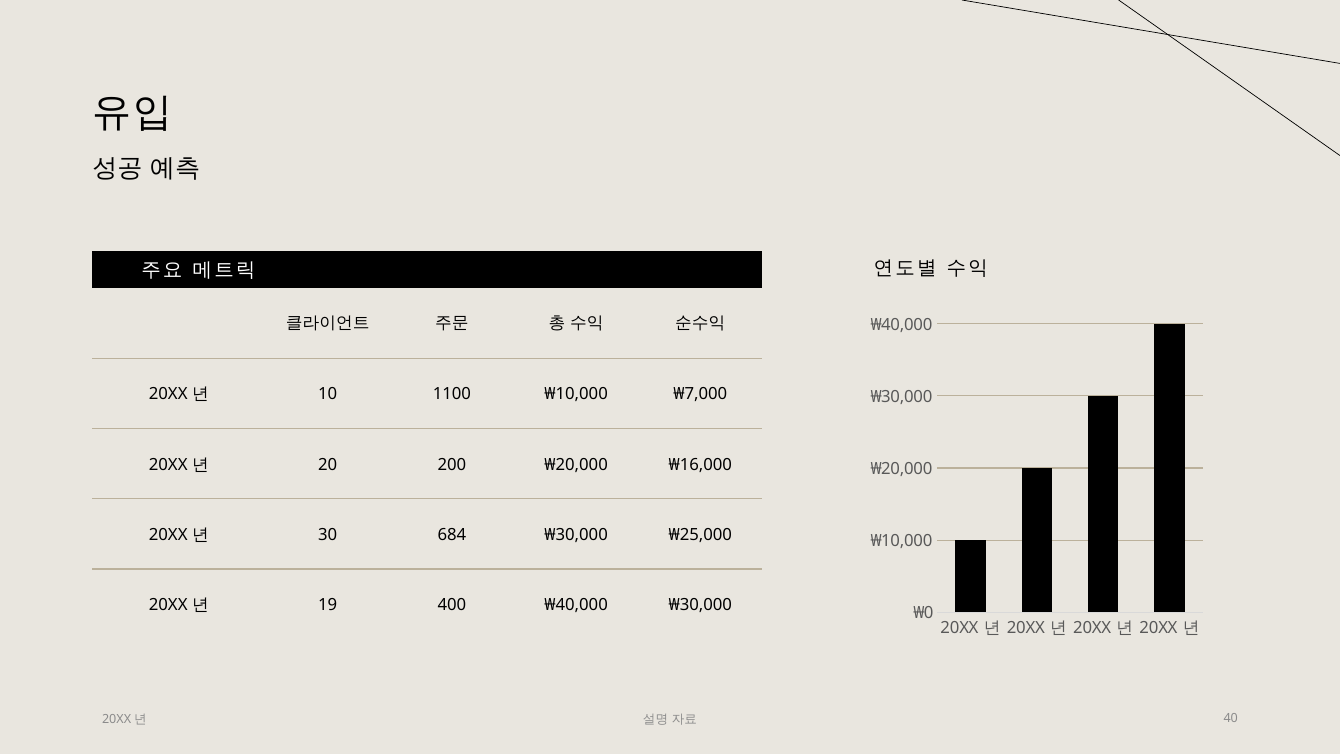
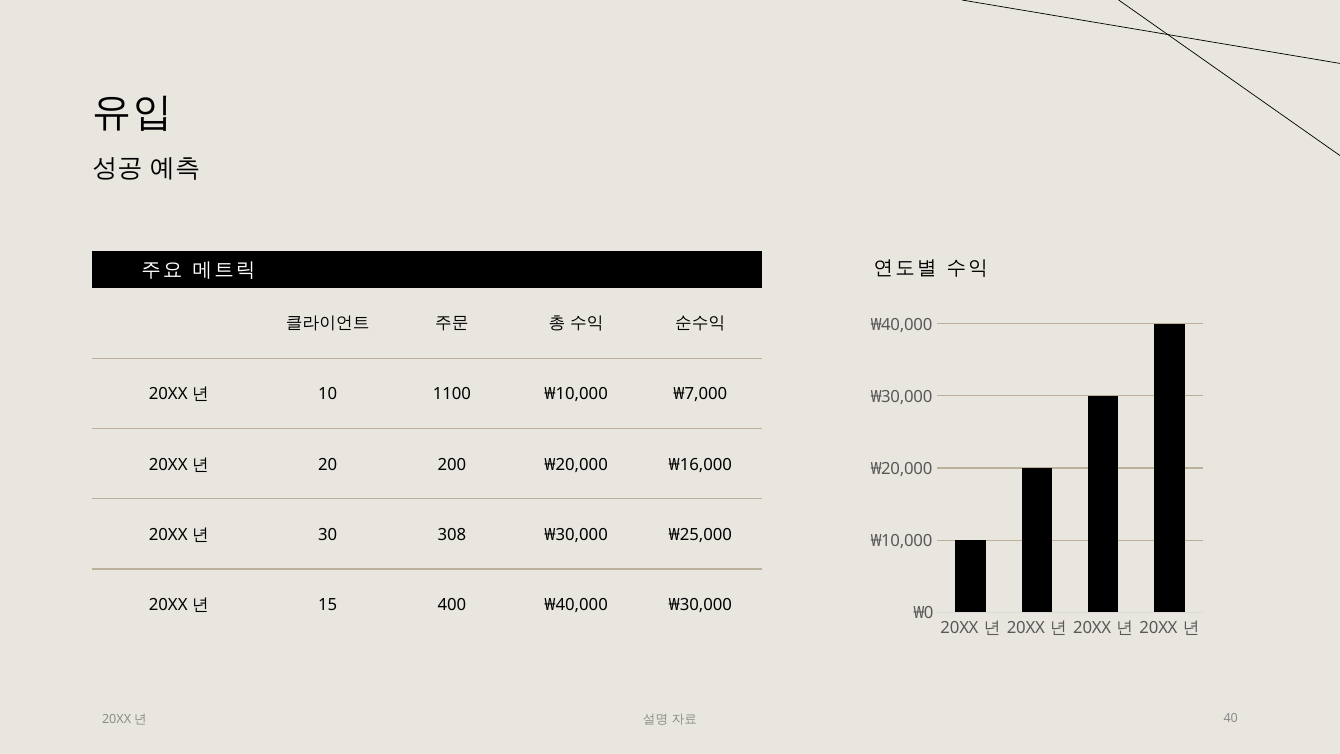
684: 684 -> 308
19: 19 -> 15
